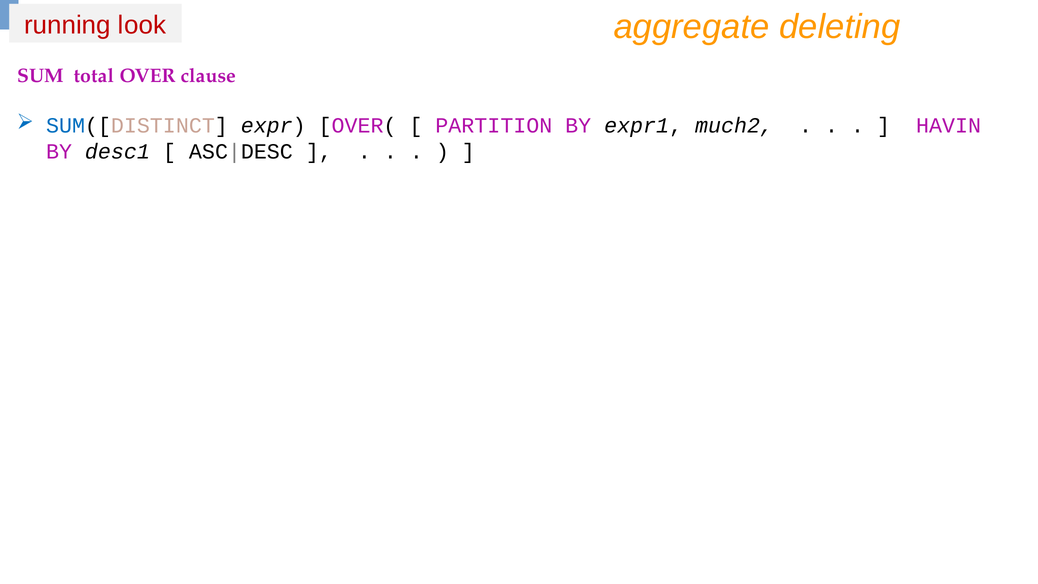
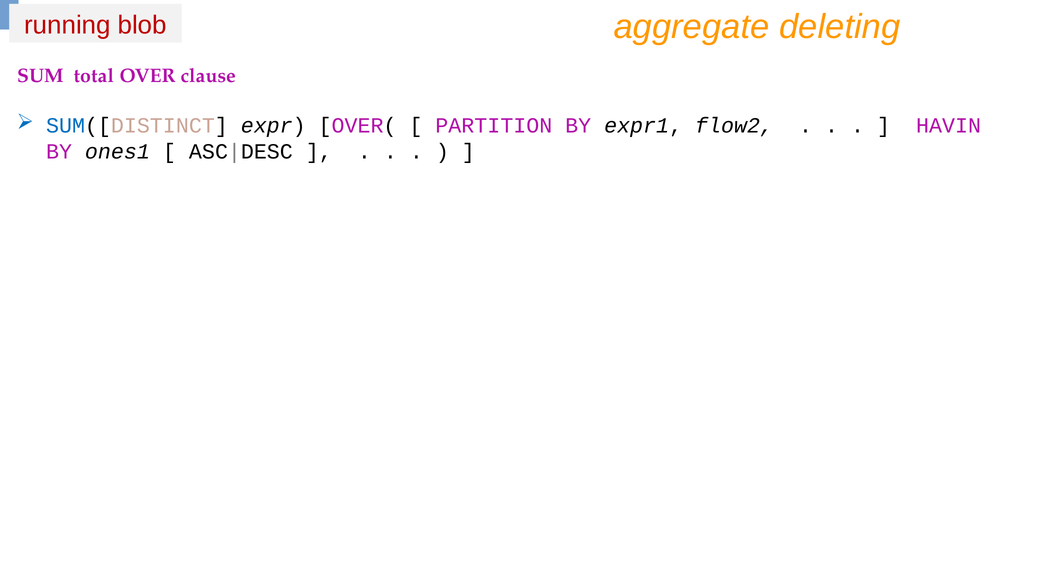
look: look -> blob
much2: much2 -> flow2
desc1: desc1 -> ones1
